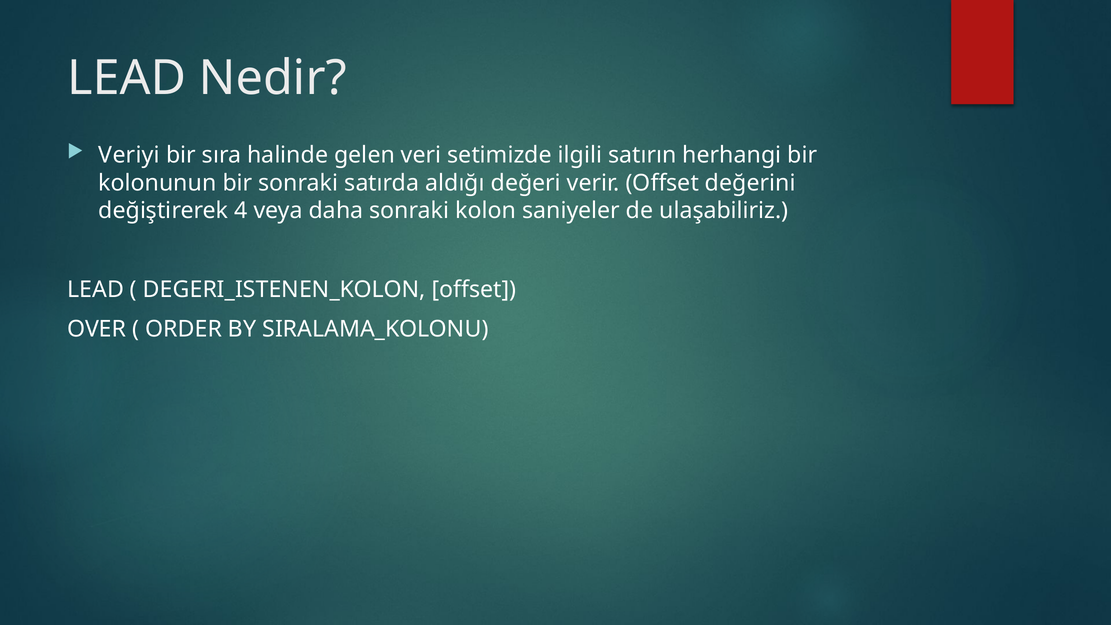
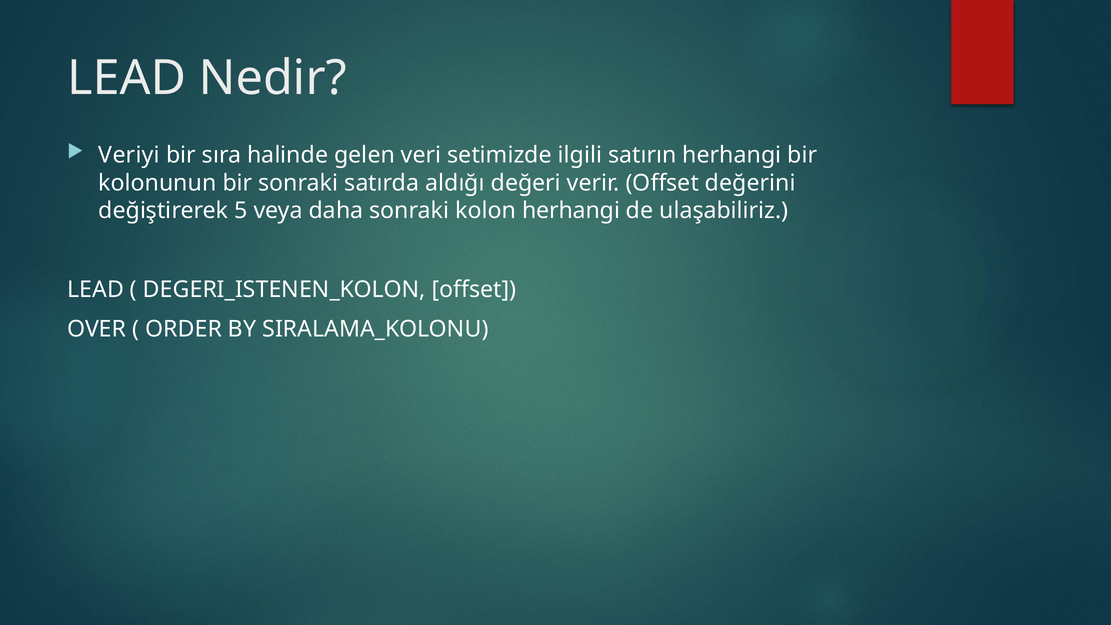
4: 4 -> 5
kolon saniyeler: saniyeler -> herhangi
